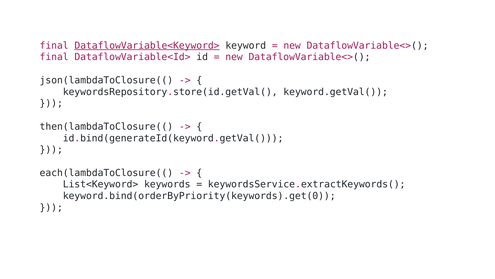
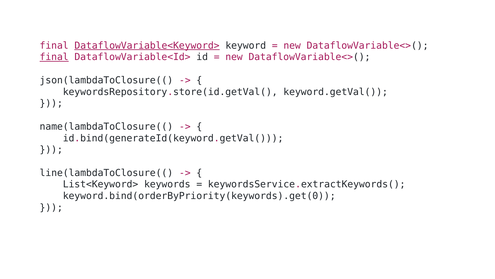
final at (54, 57) underline: none -> present
then(lambdaToClosure((: then(lambdaToClosure(( -> name(lambdaToClosure((
each(lambdaToClosure((: each(lambdaToClosure(( -> line(lambdaToClosure((
